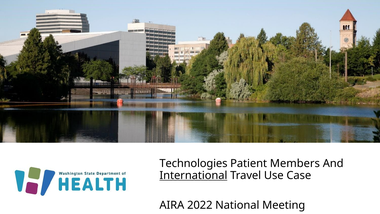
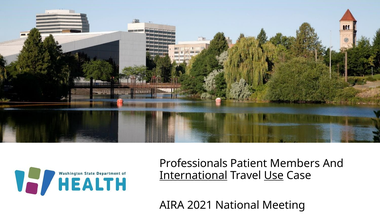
Technologies: Technologies -> Professionals
Use underline: none -> present
2022: 2022 -> 2021
